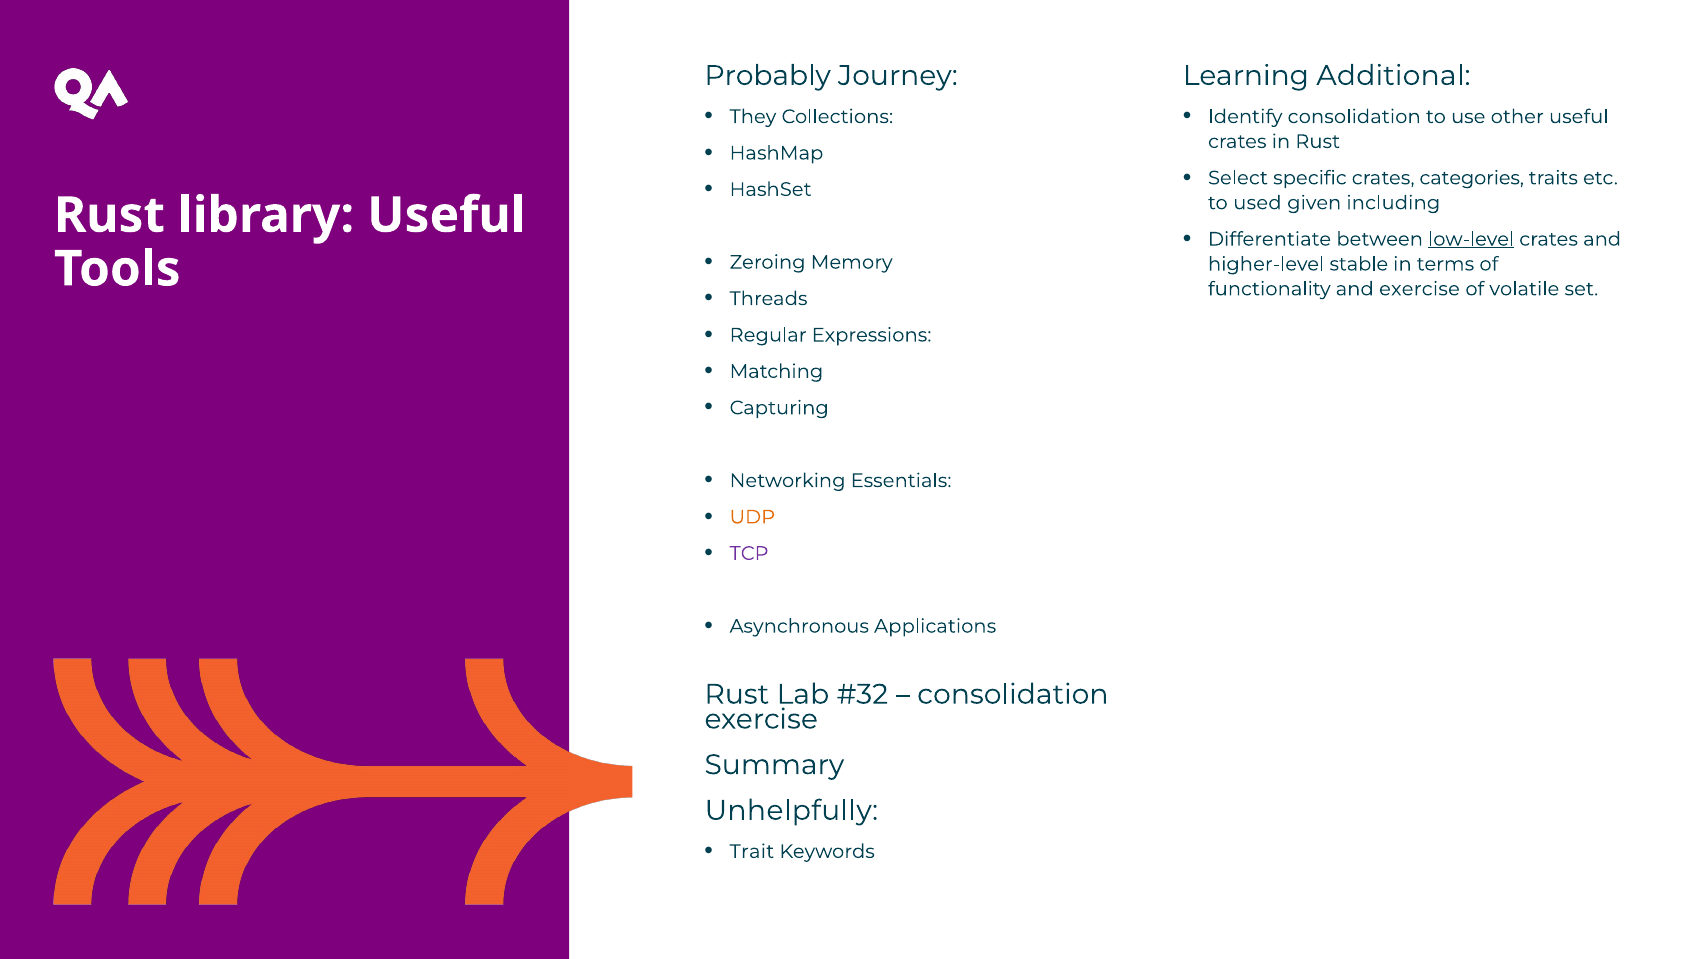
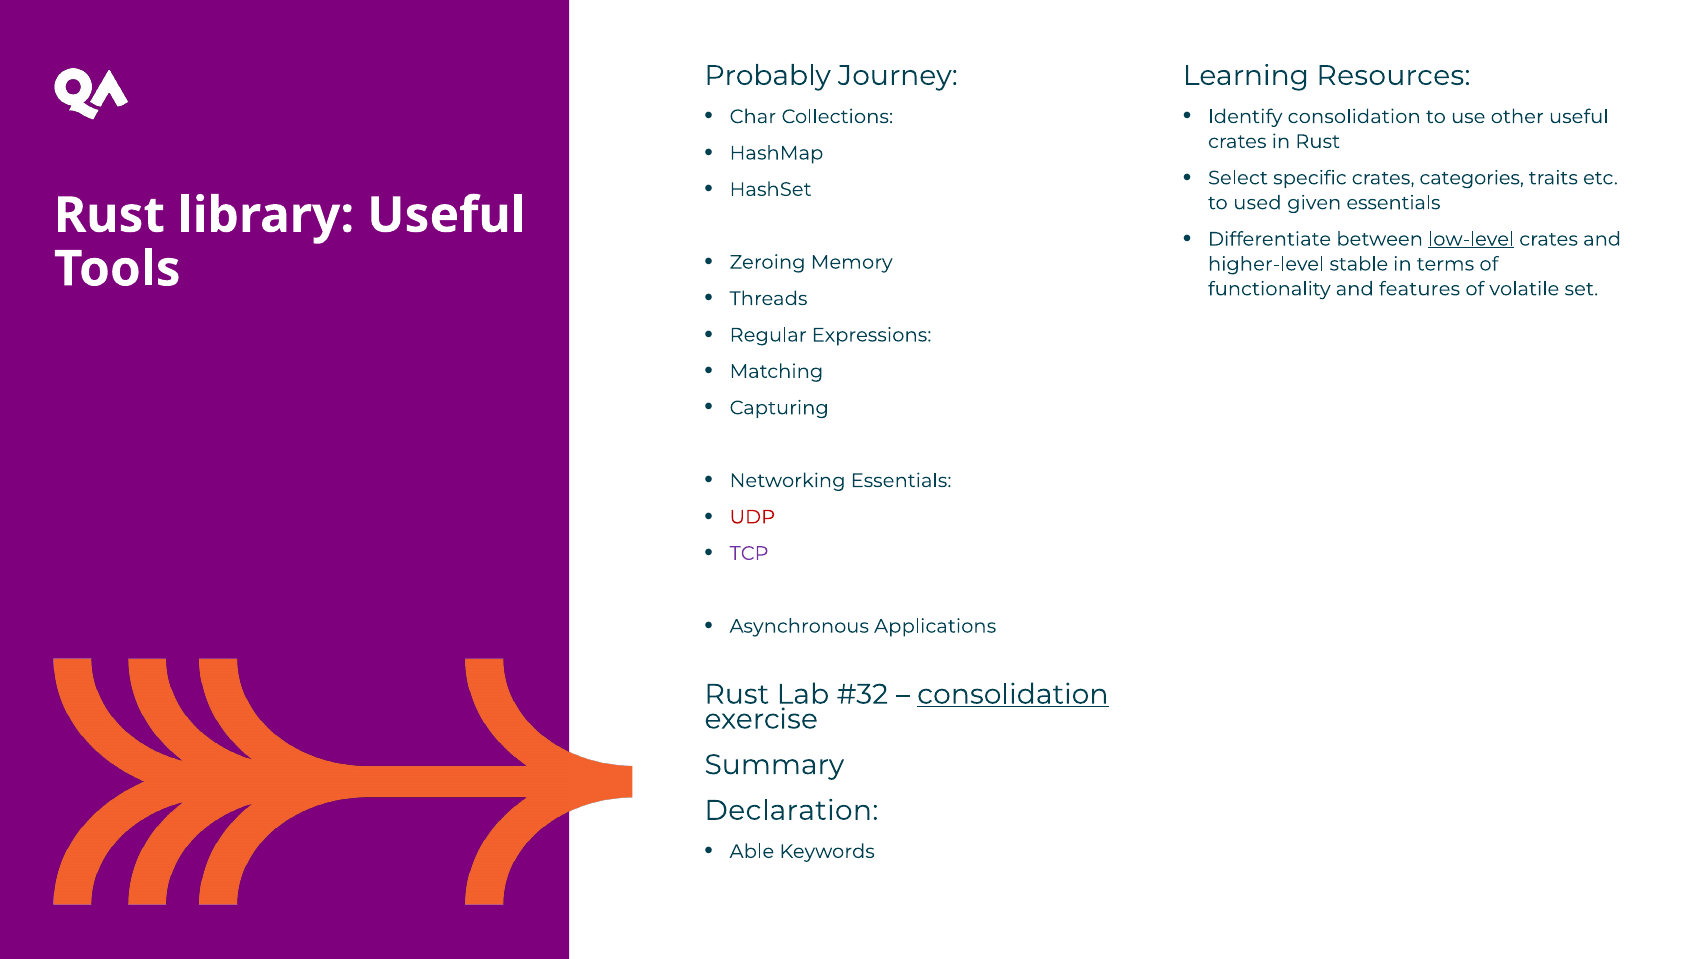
Additional: Additional -> Resources
They: They -> Char
given including: including -> essentials
and exercise: exercise -> features
UDP colour: orange -> red
consolidation at (1013, 694) underline: none -> present
Unhelpfully: Unhelpfully -> Declaration
Trait: Trait -> Able
